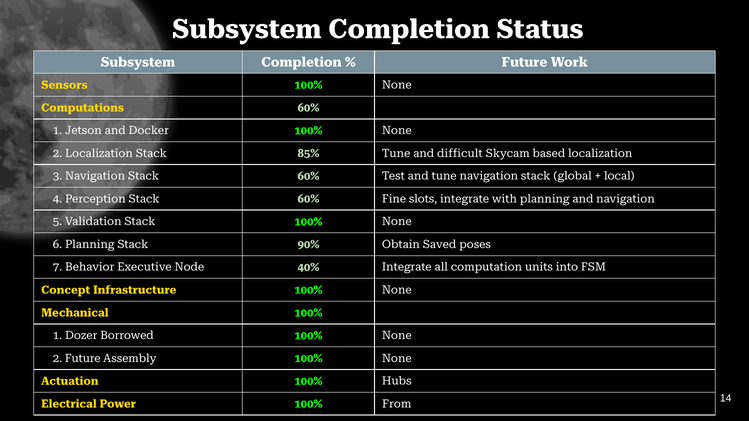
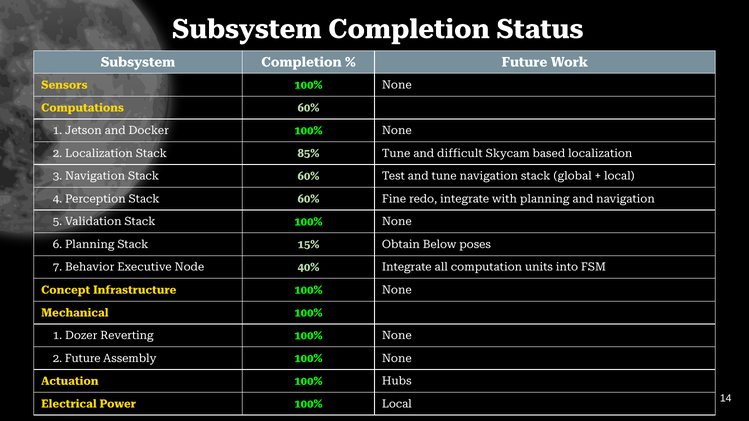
slots: slots -> redo
90%: 90% -> 15%
Saved: Saved -> Below
Borrowed: Borrowed -> Reverting
100% From: From -> Local
